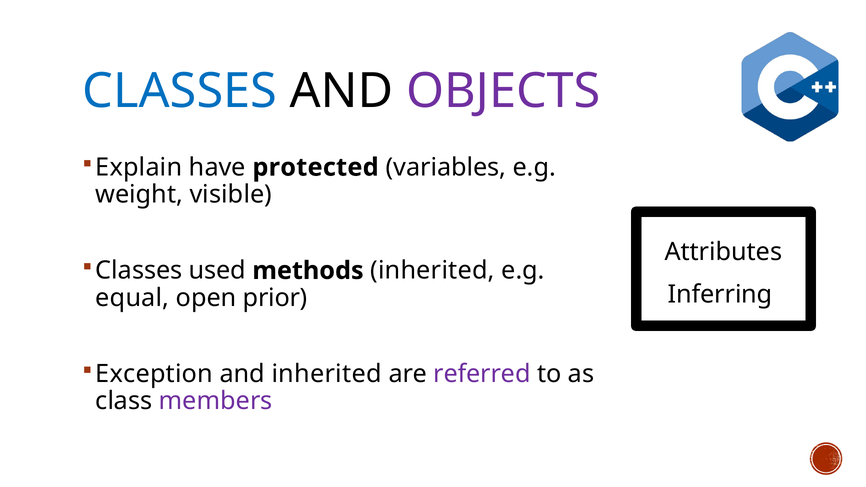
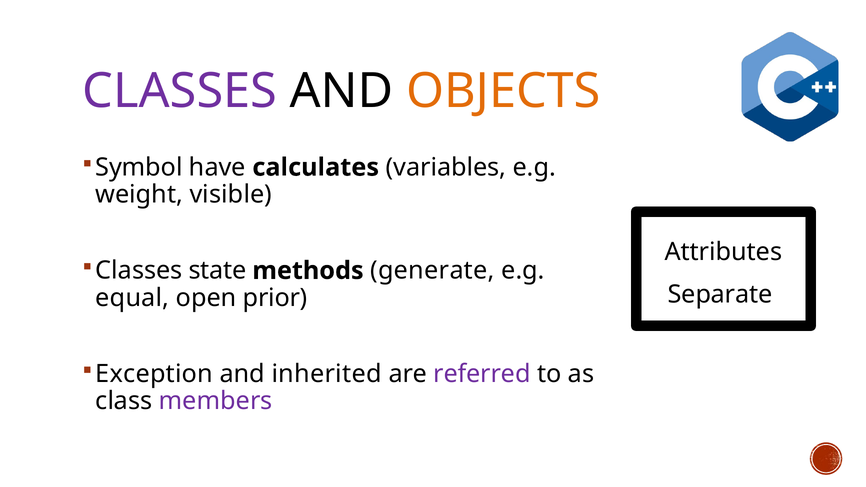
CLASSES at (180, 91) colour: blue -> purple
OBJECTS colour: purple -> orange
Explain: Explain -> Symbol
protected: protected -> calculates
used: used -> state
methods inherited: inherited -> generate
Inferring: Inferring -> Separate
